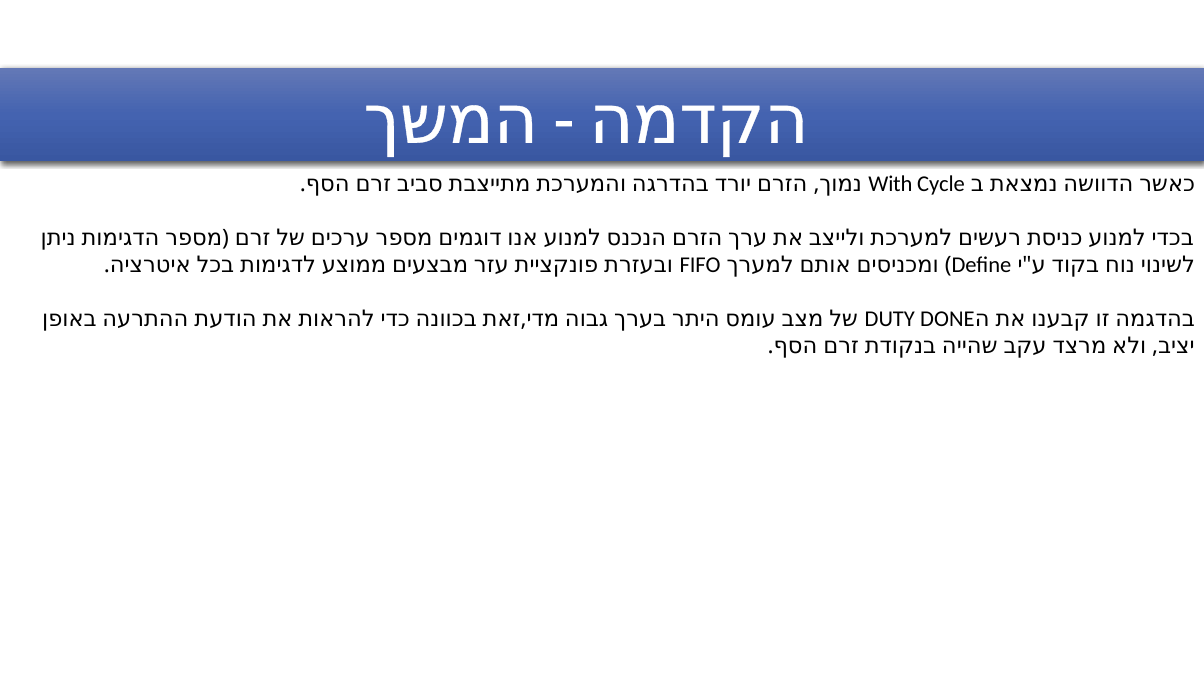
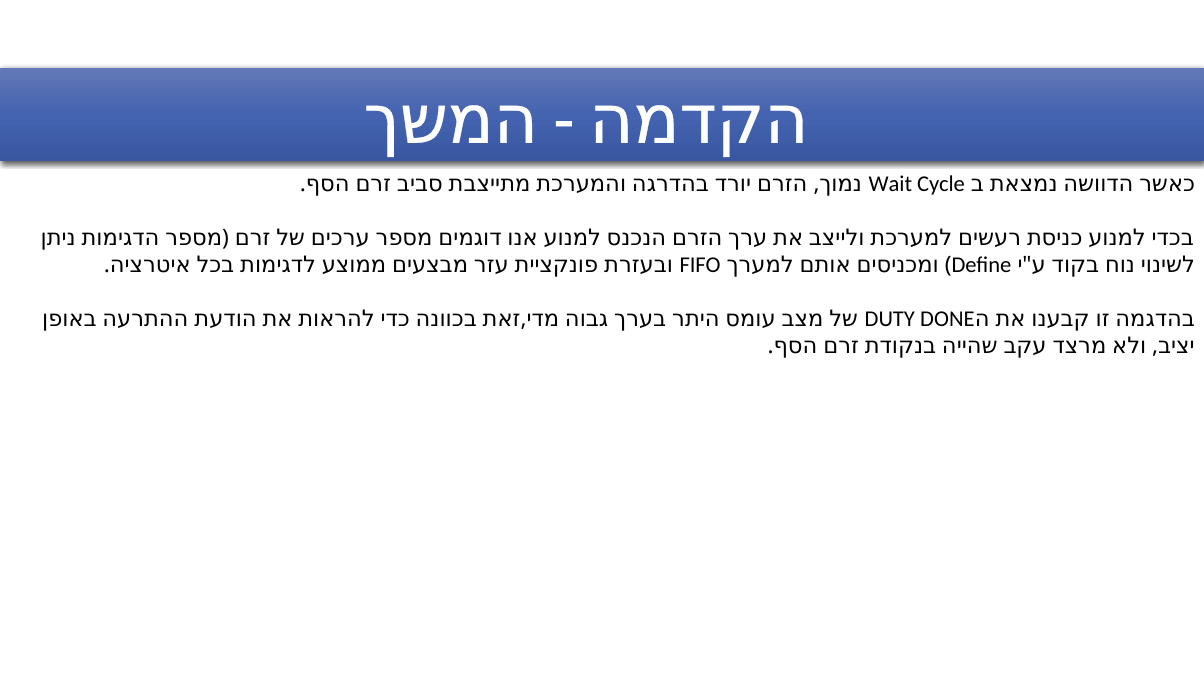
With: With -> Wait
